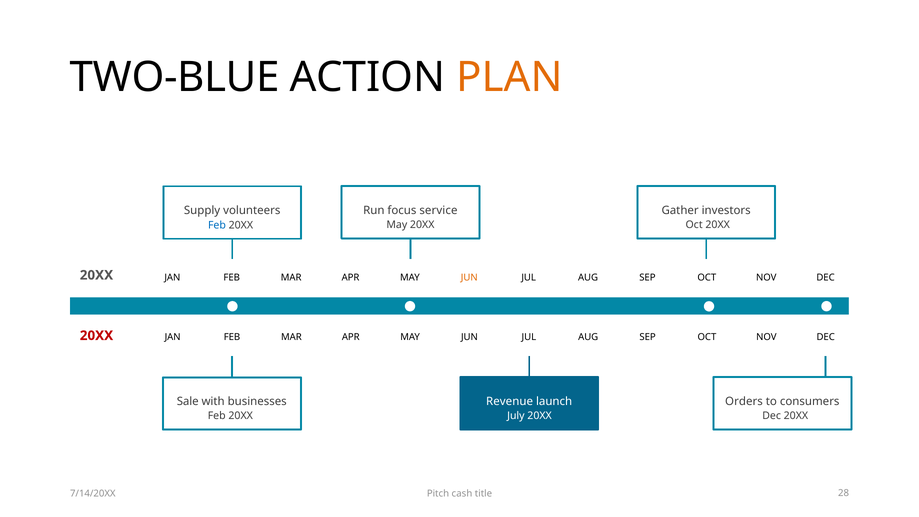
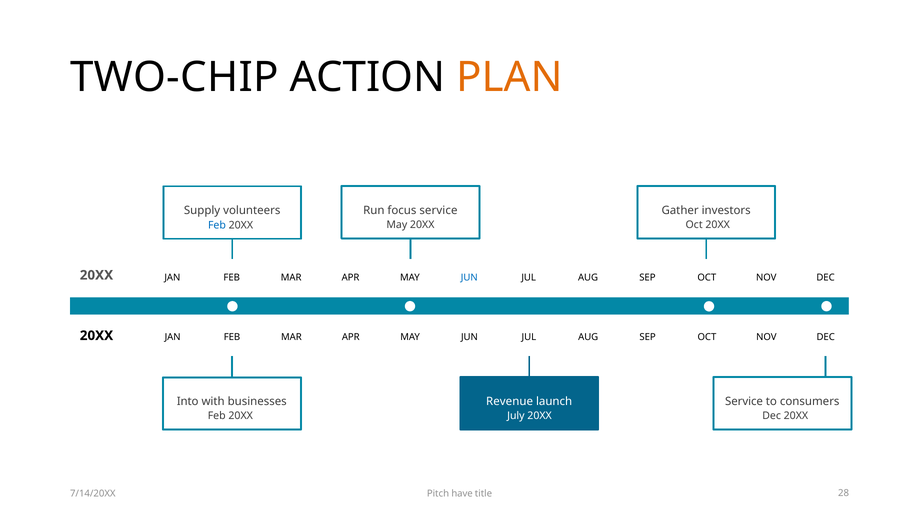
TWO-BLUE: TWO-BLUE -> TWO-CHIP
JUN at (469, 278) colour: orange -> blue
20XX at (96, 336) colour: red -> black
Orders at (744, 401): Orders -> Service
Sale: Sale -> Into
cash: cash -> have
